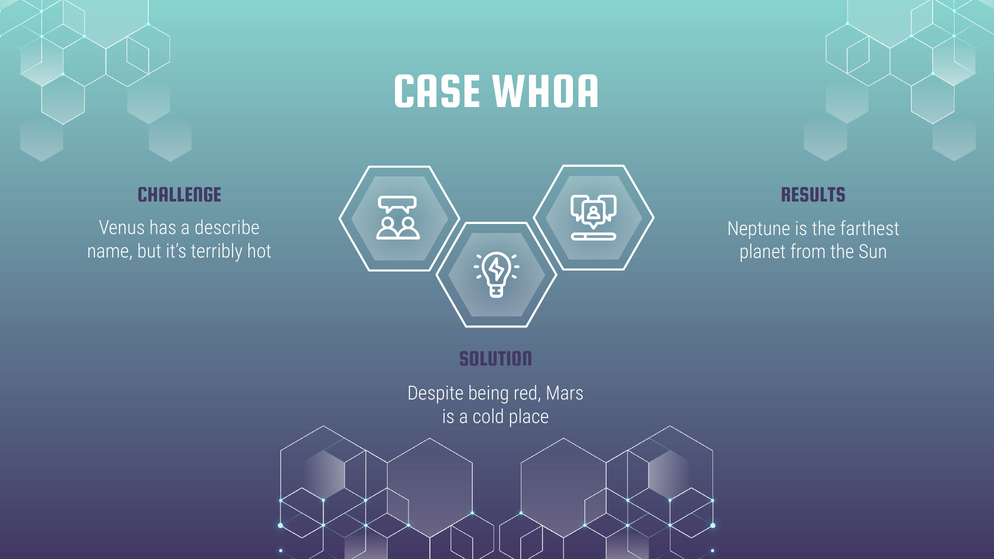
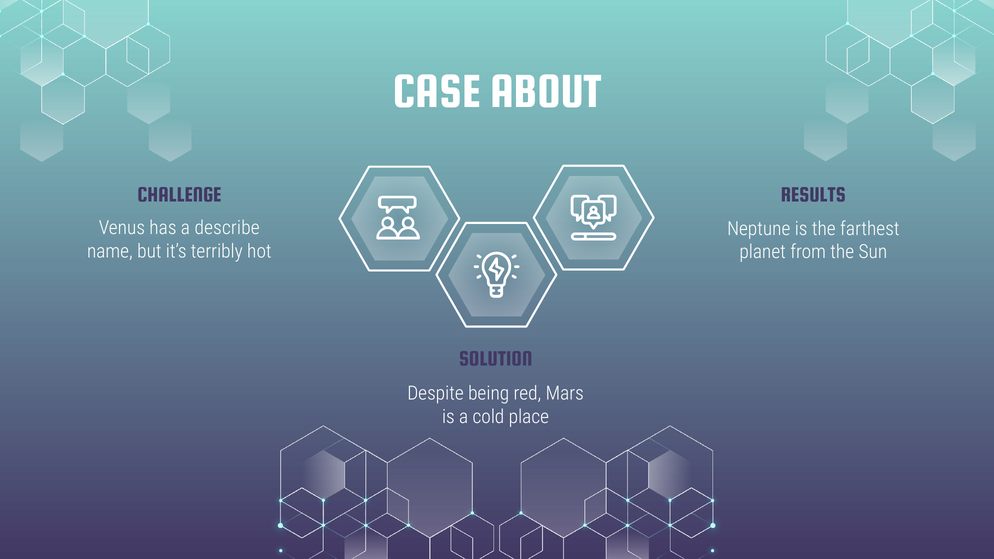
WHOA: WHOA -> ABOUT
